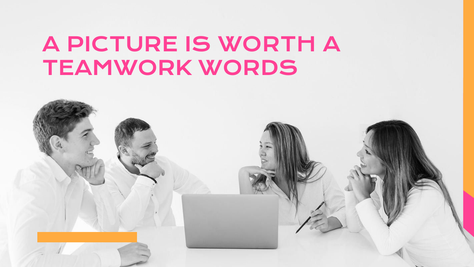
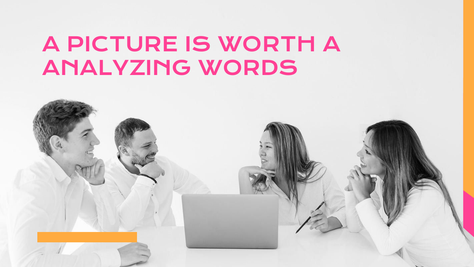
TEAMWORK: TEAMWORK -> ANALYZING
